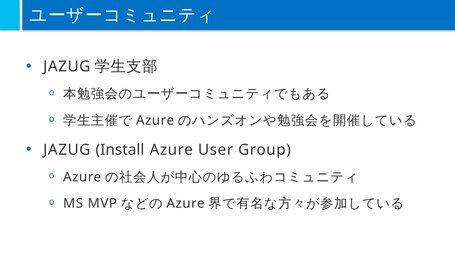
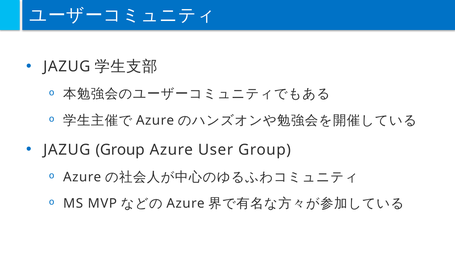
JAZUG Install: Install -> Group
